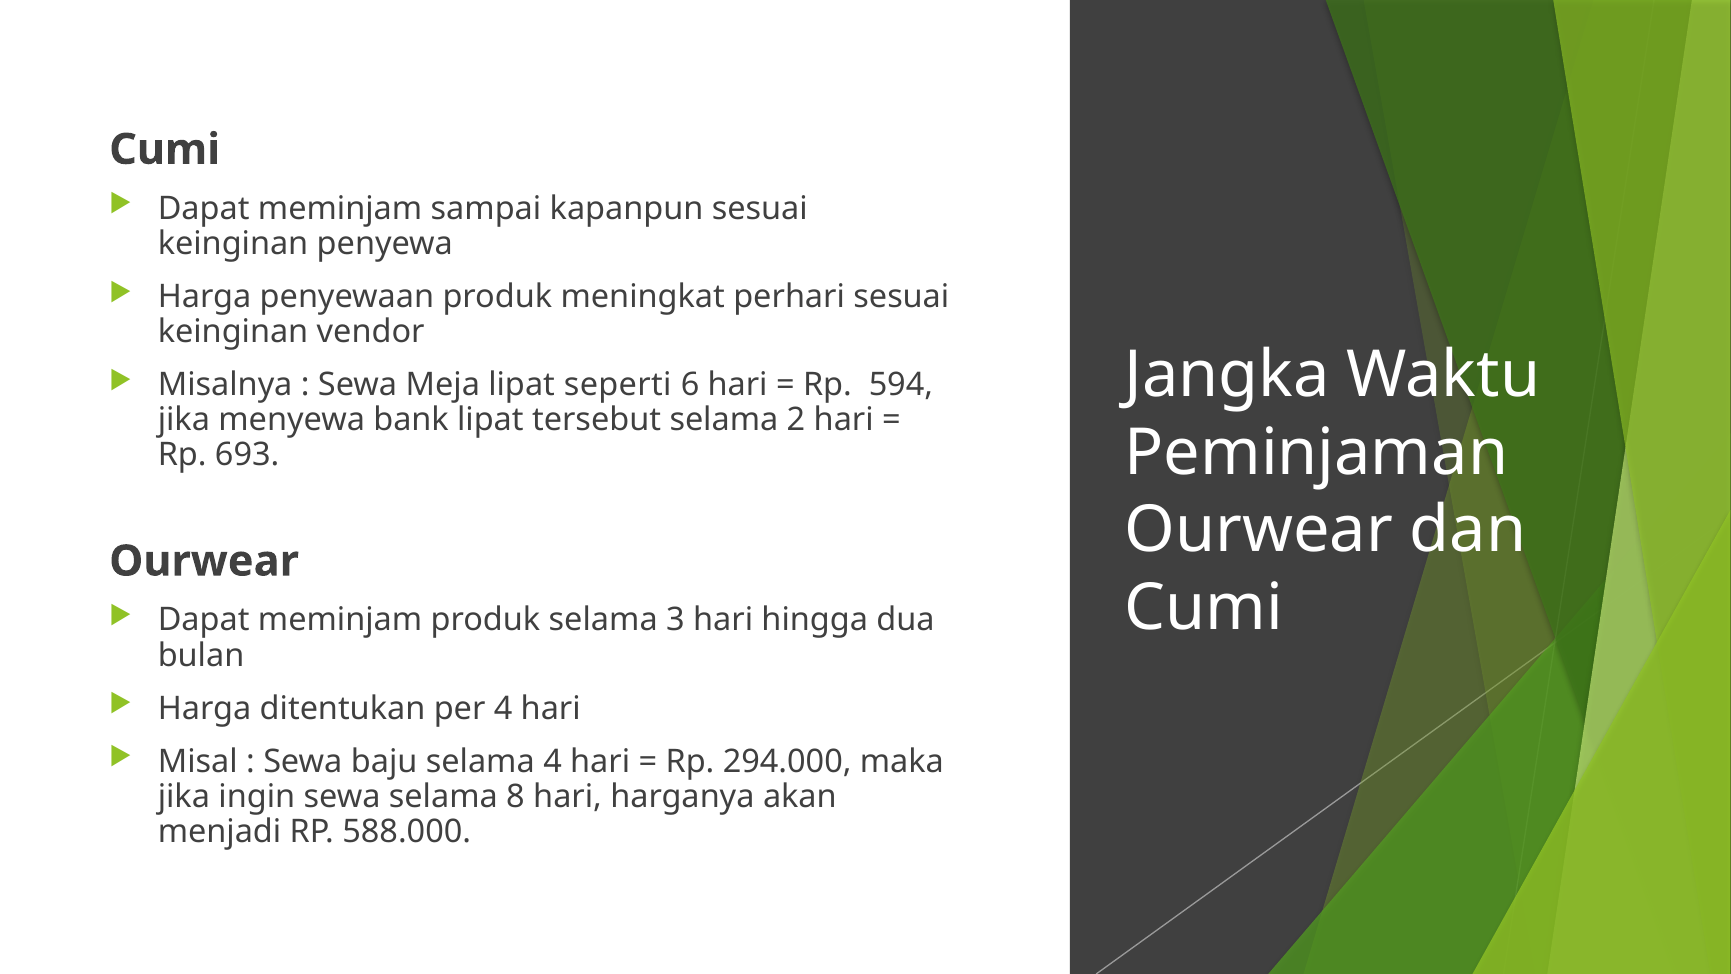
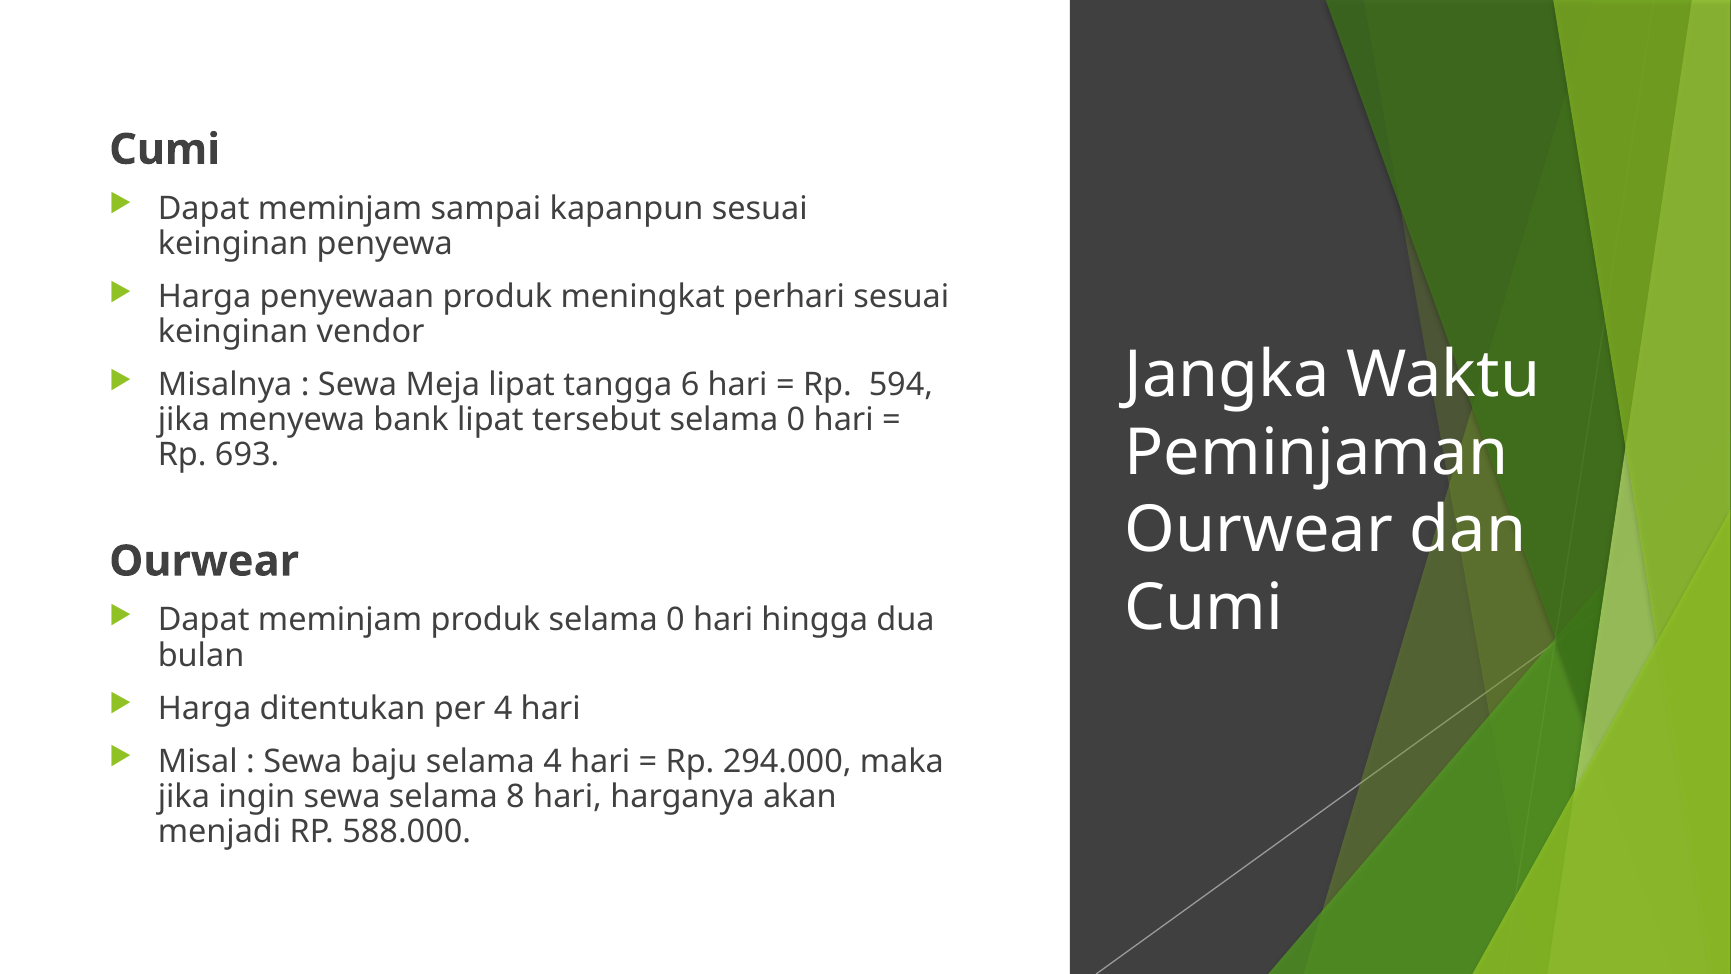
seperti: seperti -> tangga
tersebut selama 2: 2 -> 0
produk selama 3: 3 -> 0
